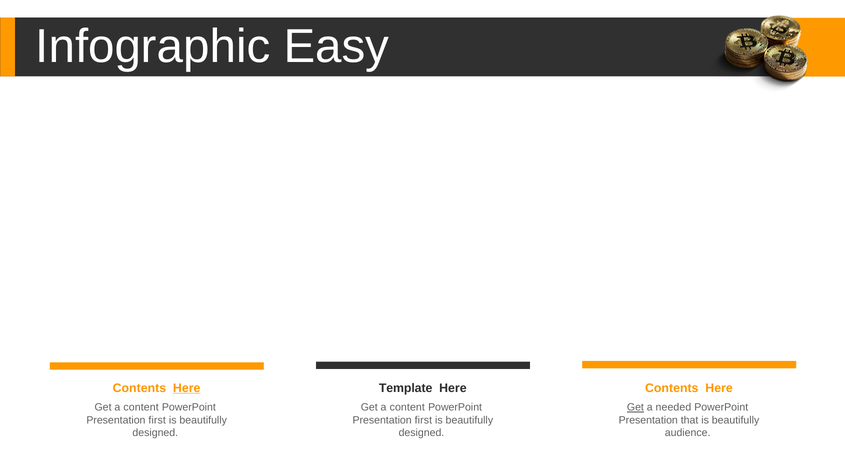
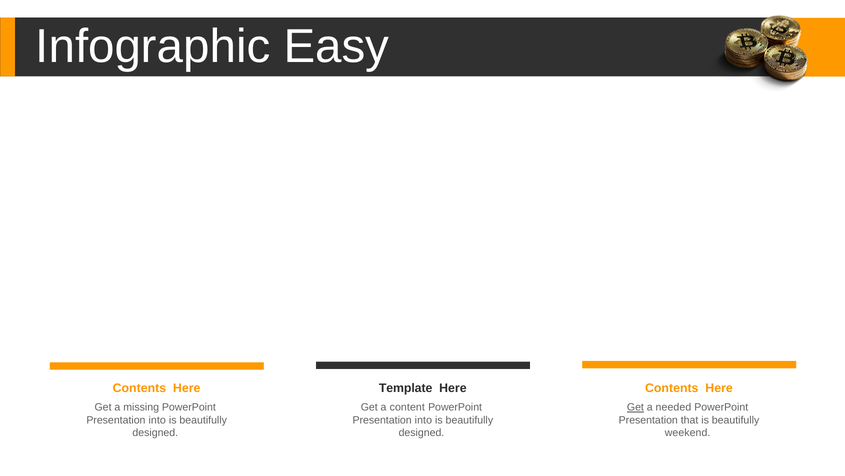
Here at (187, 388) underline: present -> none
content at (141, 407): content -> missing
first at (157, 420): first -> into
first at (423, 420): first -> into
audience: audience -> weekend
